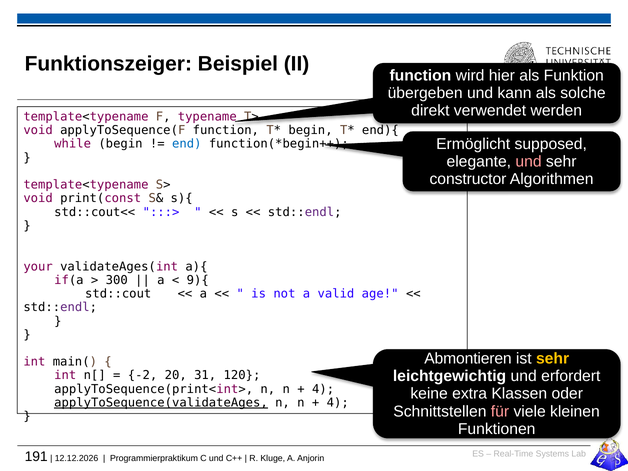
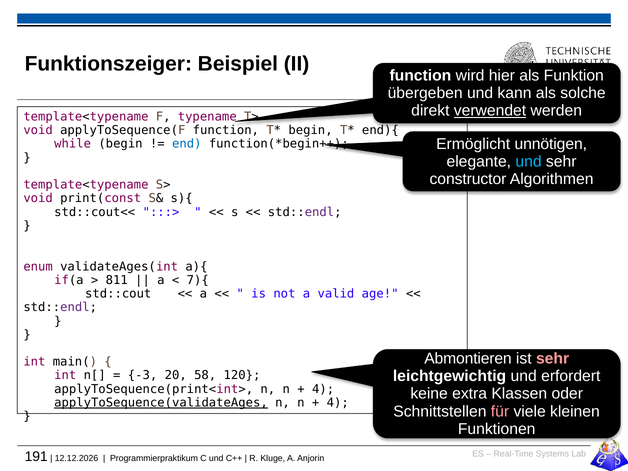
verwendet underline: none -> present
supposed: supposed -> unnötigen
und at (529, 161) colour: pink -> light blue
your: your -> enum
300: 300 -> 811
9){: 9){ -> 7){
sehr at (553, 359) colour: yellow -> pink
-2: -2 -> -3
31: 31 -> 58
